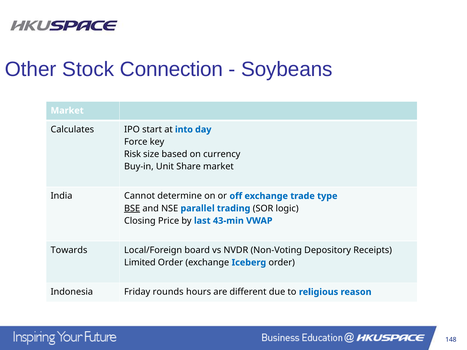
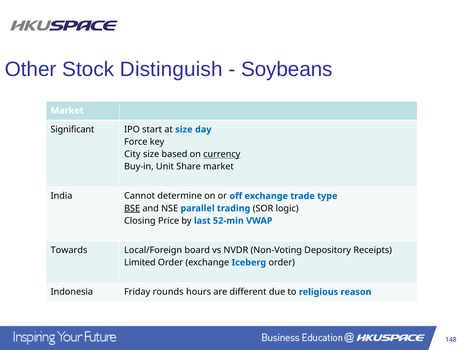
Connection: Connection -> Distinguish
Calculates: Calculates -> Significant
at into: into -> size
Risk: Risk -> City
currency underline: none -> present
43-min: 43-min -> 52-min
